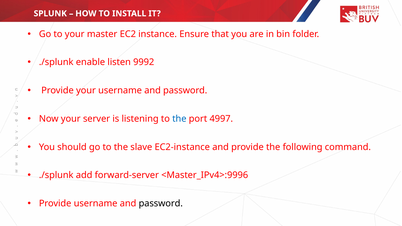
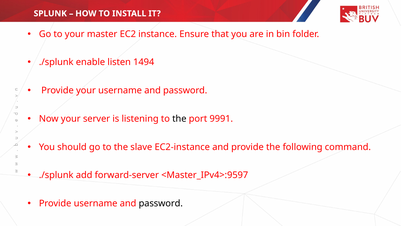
9992: 9992 -> 1494
the at (179, 119) colour: blue -> black
4997: 4997 -> 9991
<Master_IPv4>:9996: <Master_IPv4>:9996 -> <Master_IPv4>:9597
